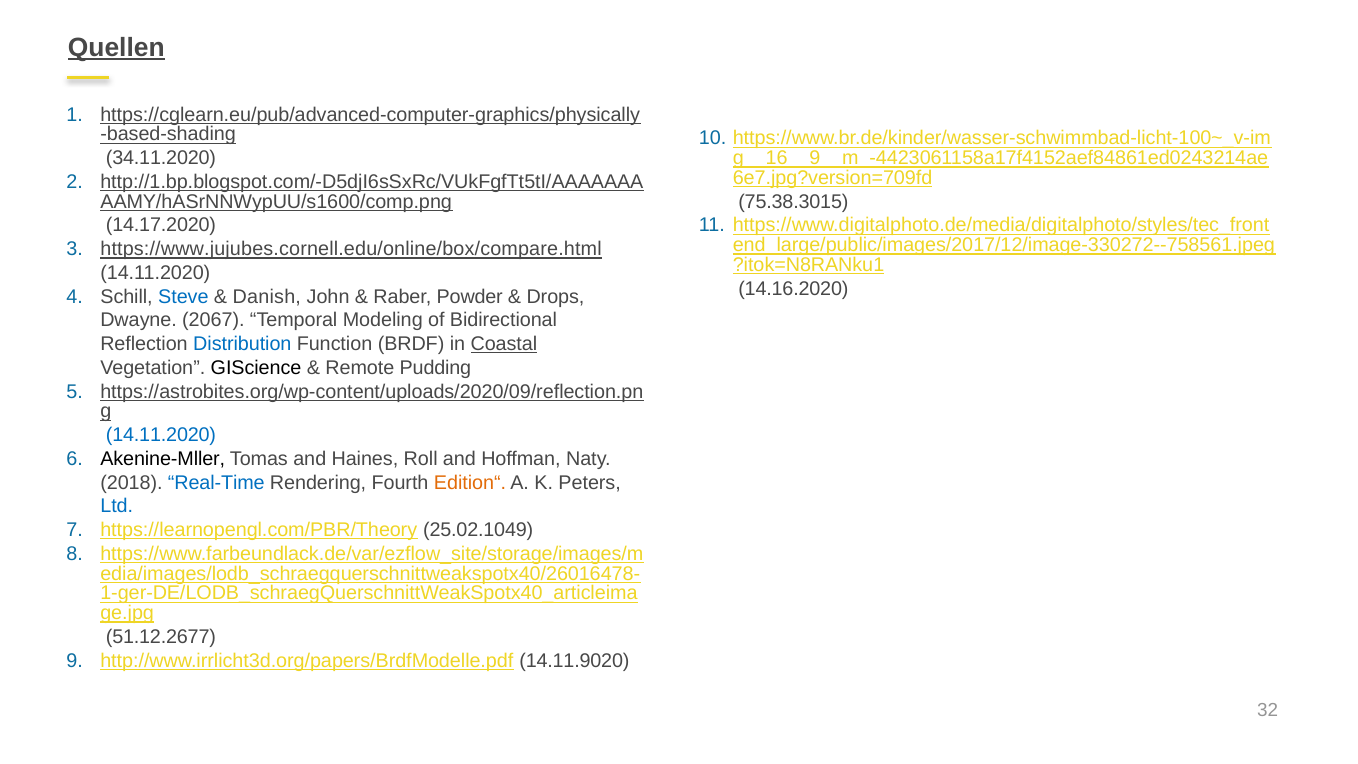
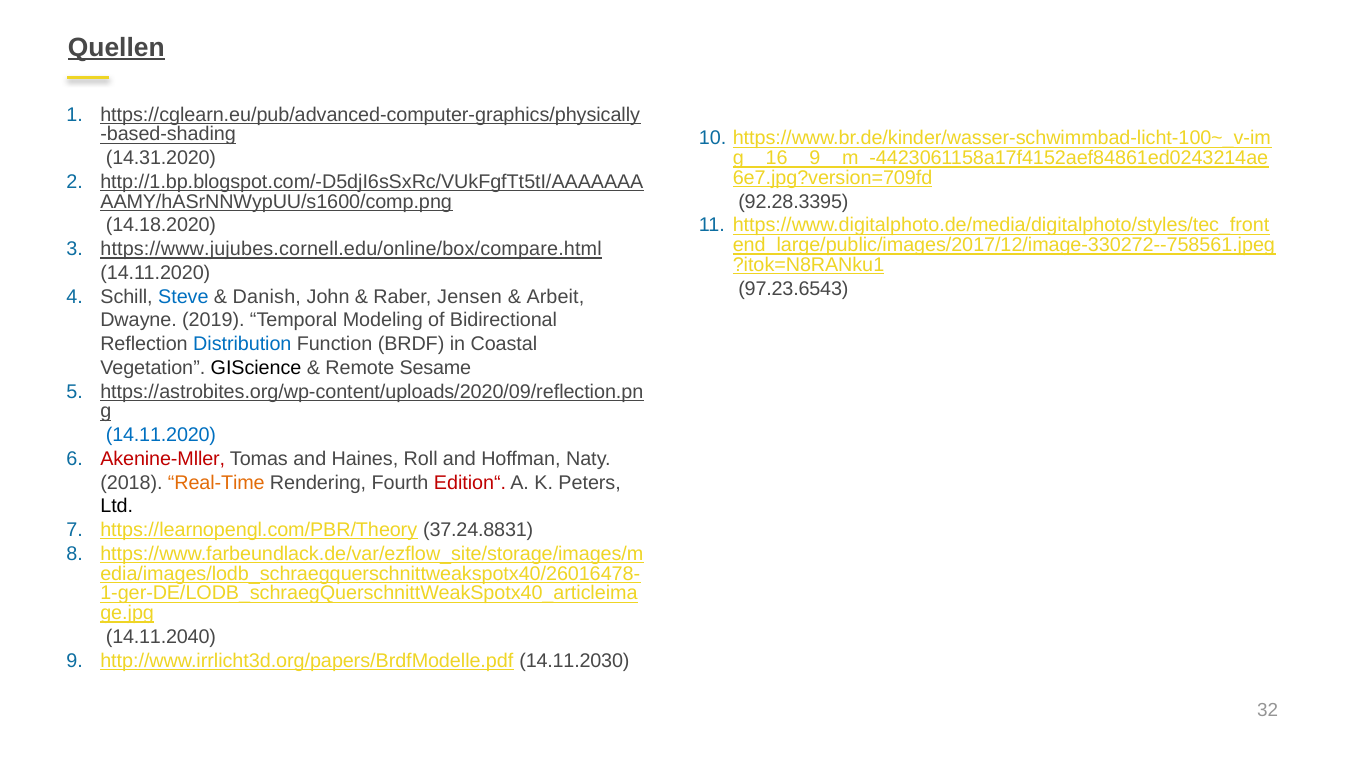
34.11.2020: 34.11.2020 -> 14.31.2020
75.38.3015: 75.38.3015 -> 92.28.3395
14.17.2020: 14.17.2020 -> 14.18.2020
14.16.2020: 14.16.2020 -> 97.23.6543
Powder: Powder -> Jensen
Drops: Drops -> Arbeit
2067: 2067 -> 2019
Coastal underline: present -> none
Pudding: Pudding -> Sesame
Akenine-Mller colour: black -> red
Real-Time colour: blue -> orange
Edition“ colour: orange -> red
Ltd colour: blue -> black
25.02.1049: 25.02.1049 -> 37.24.8831
51.12.2677: 51.12.2677 -> 14.11.2040
14.11.9020: 14.11.9020 -> 14.11.2030
